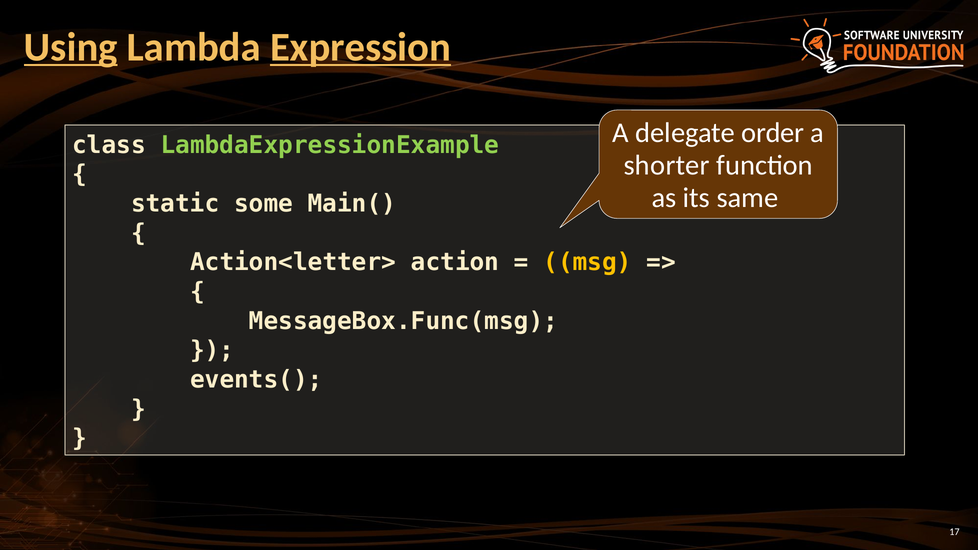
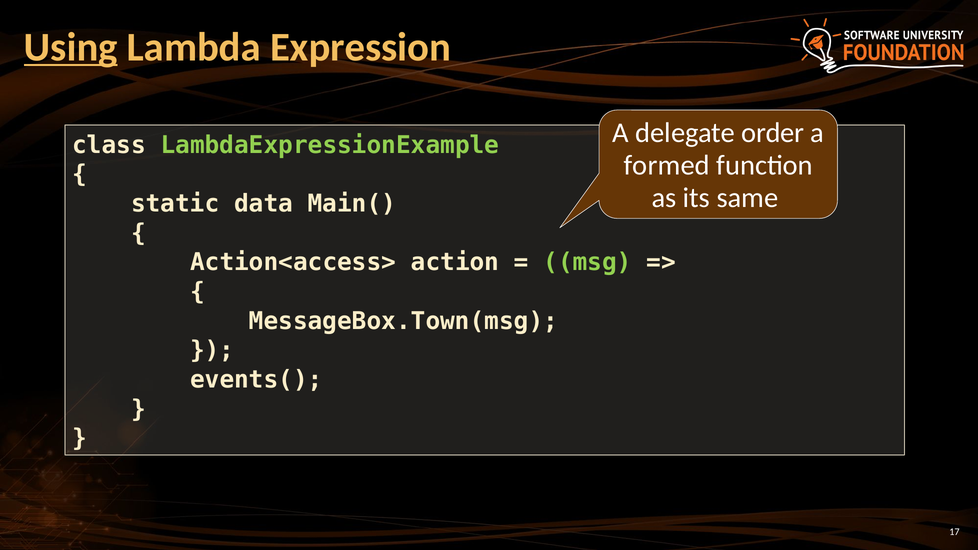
Expression underline: present -> none
shorter: shorter -> formed
some: some -> data
Action<letter>: Action<letter> -> Action<access>
msg colour: yellow -> light green
MessageBox.Func(msg: MessageBox.Func(msg -> MessageBox.Town(msg
